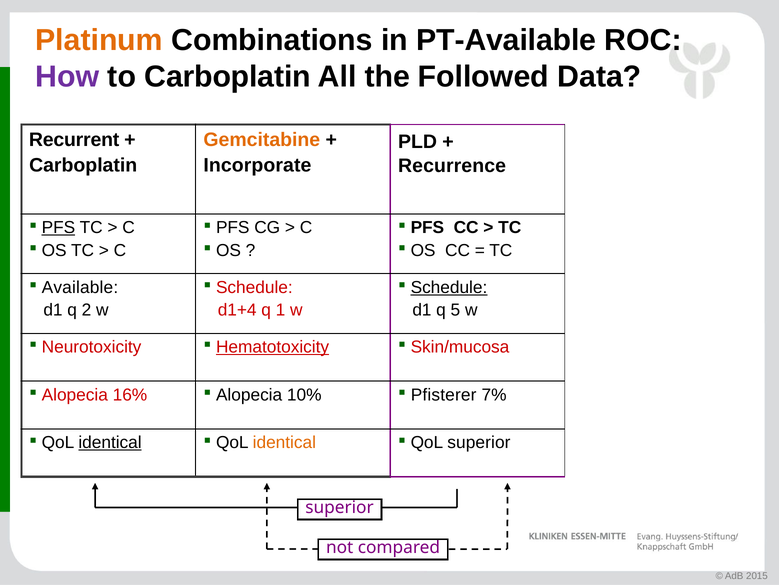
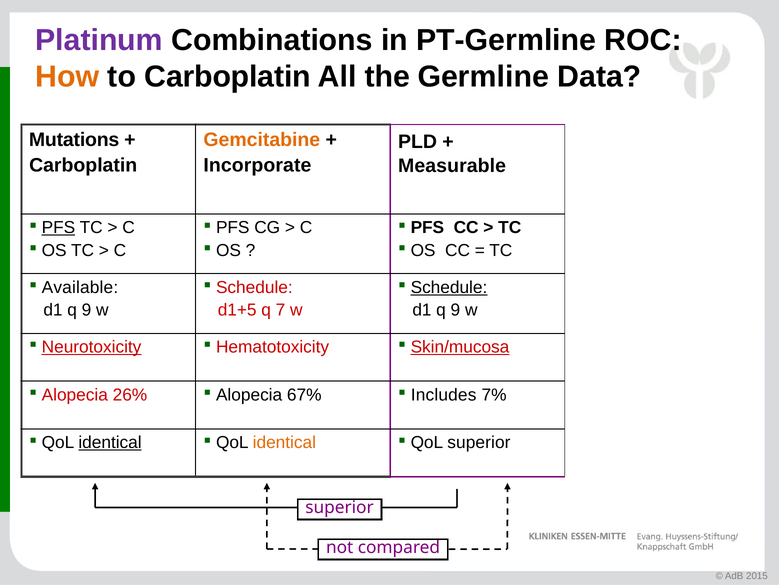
Platinum colour: orange -> purple
PT-Available: PT-Available -> PT-Germline
How colour: purple -> orange
Followed: Followed -> Germline
Recurrent: Recurrent -> Mutations
Recurrence: Recurrence -> Measurable
2 at (87, 310): 2 -> 9
d1+4: d1+4 -> d1+5
1: 1 -> 7
5 at (455, 310): 5 -> 9
Neurotoxicity underline: none -> present
Hematotoxicity underline: present -> none
Skin/mucosa underline: none -> present
16%: 16% -> 26%
10%: 10% -> 67%
Pfisterer: Pfisterer -> Includes
